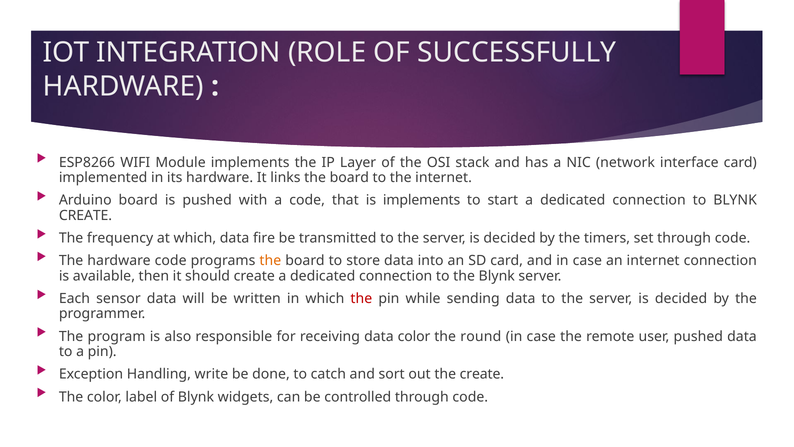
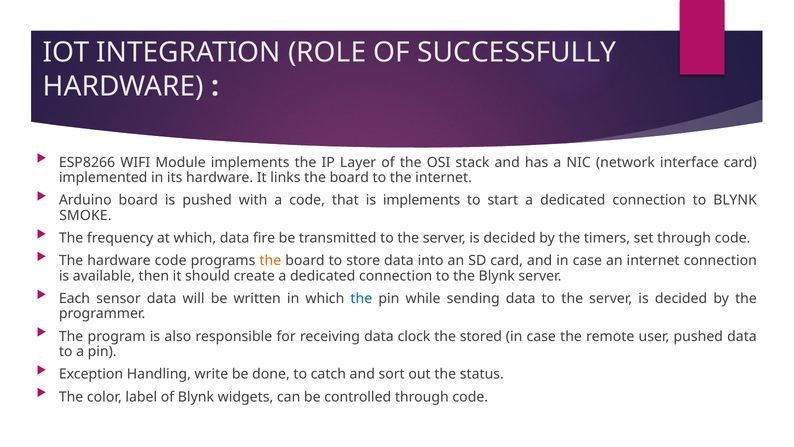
CREATE at (85, 215): CREATE -> SMOKE
the at (361, 298) colour: red -> blue
data color: color -> clock
round: round -> stored
the create: create -> status
